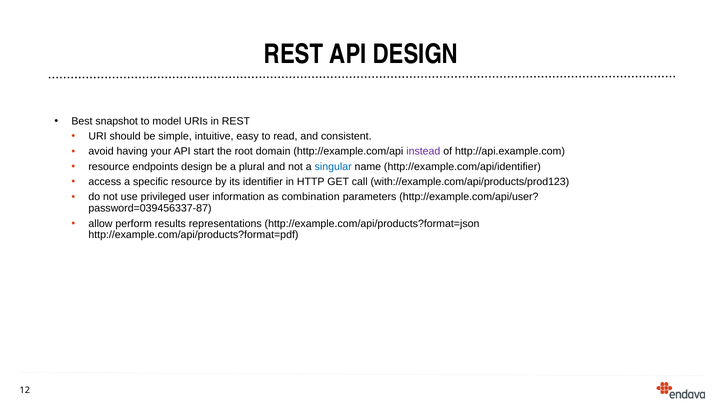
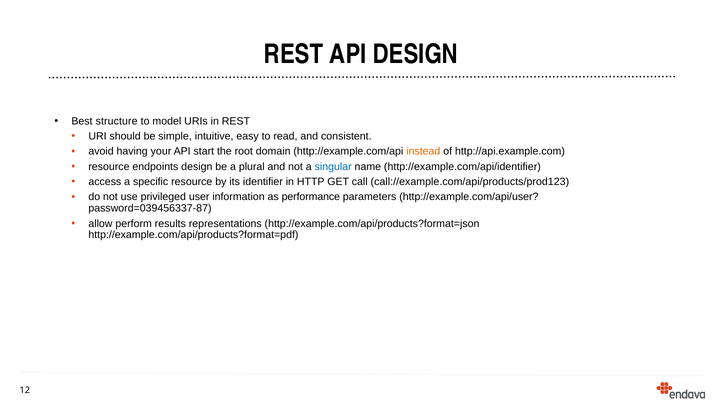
snapshot: snapshot -> structure
instead colour: purple -> orange
with://example.com/api/products/prod123: with://example.com/api/products/prod123 -> call://example.com/api/products/prod123
combination: combination -> performance
